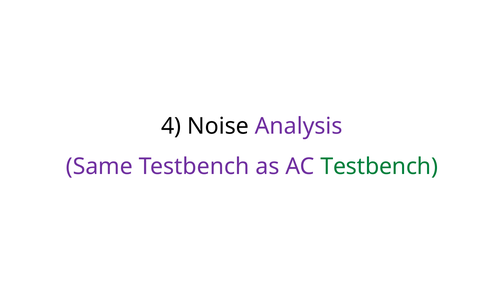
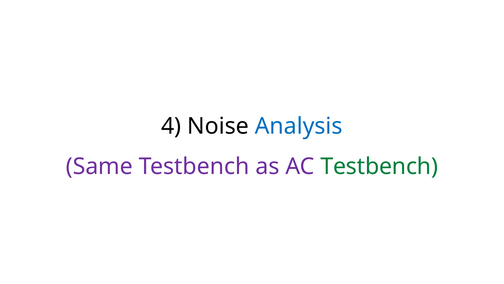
Analysis colour: purple -> blue
